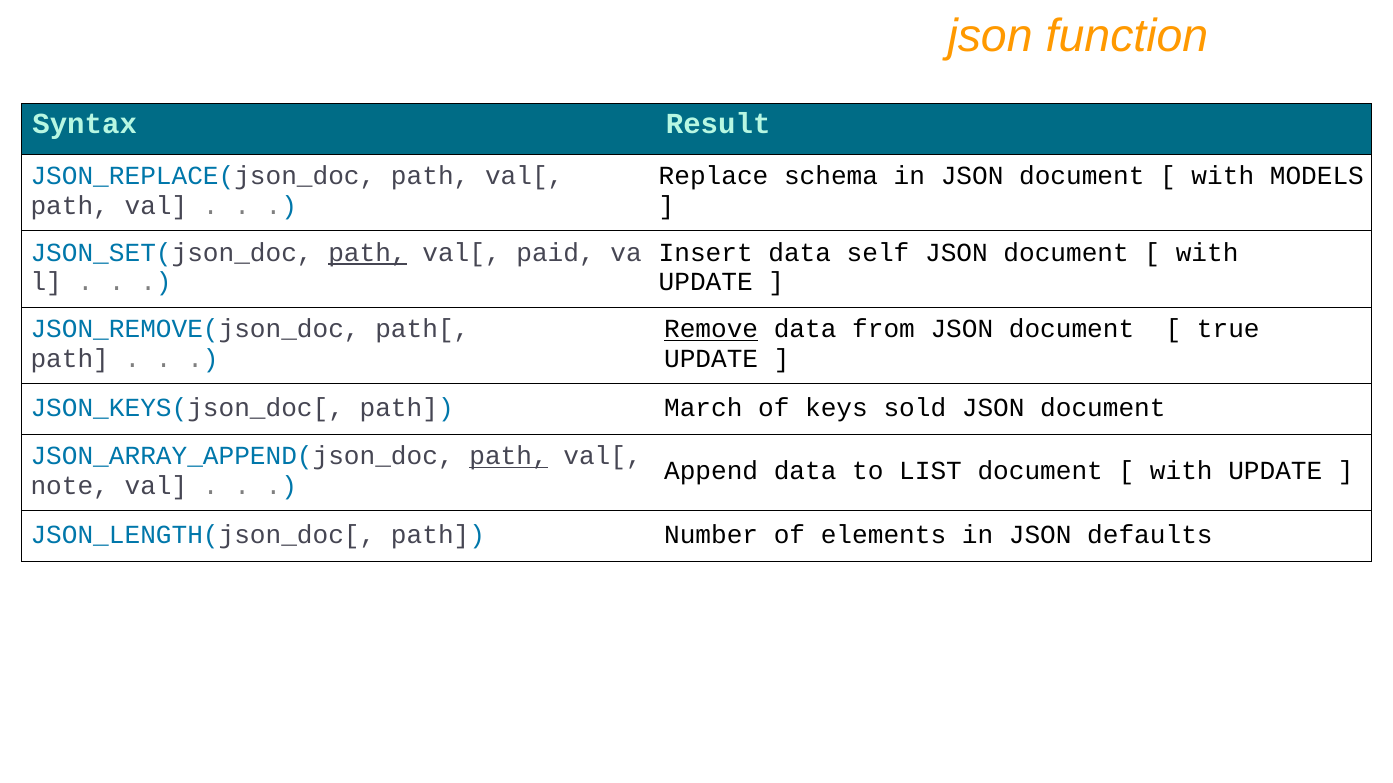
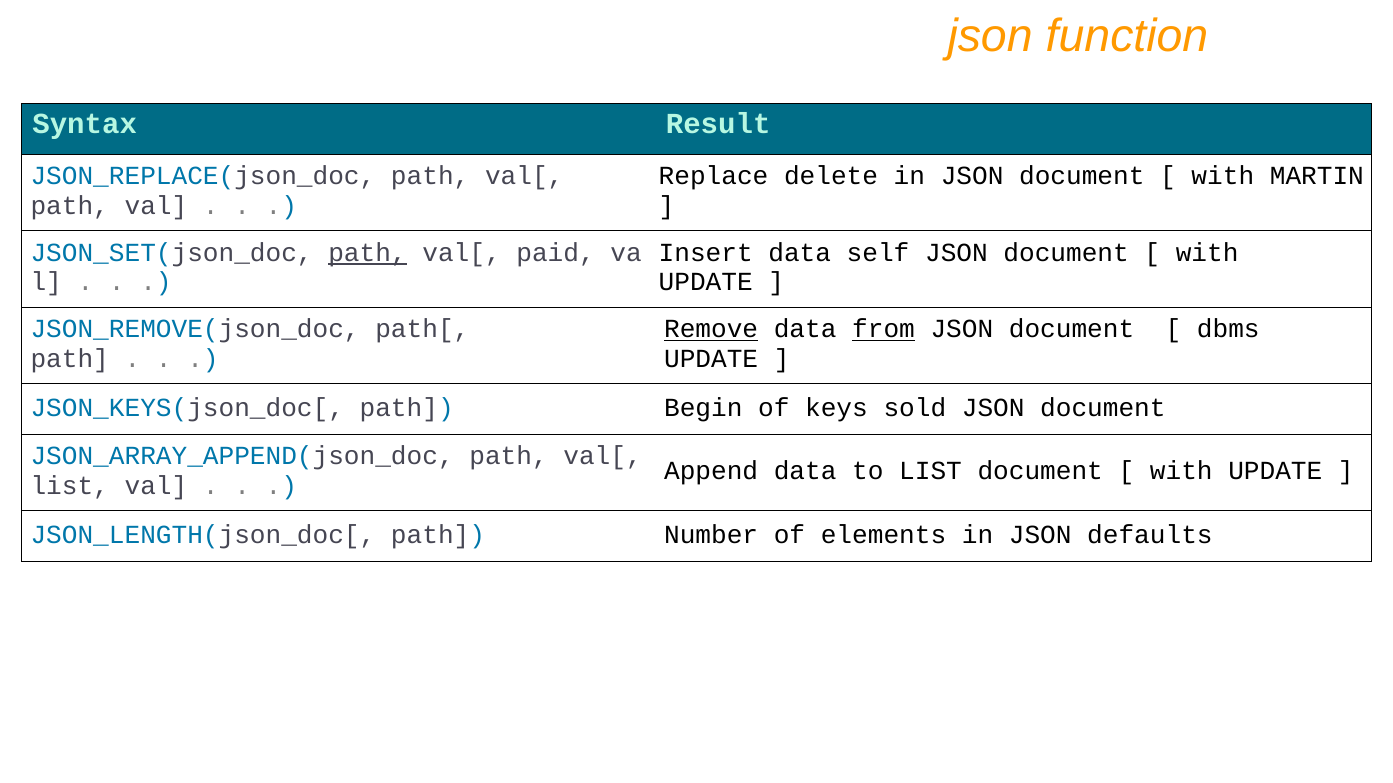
schema: schema -> delete
MODELS: MODELS -> MARTIN
from underline: none -> present
true: true -> dbms
March: March -> Begin
path at (509, 456) underline: present -> none
note at (70, 486): note -> list
